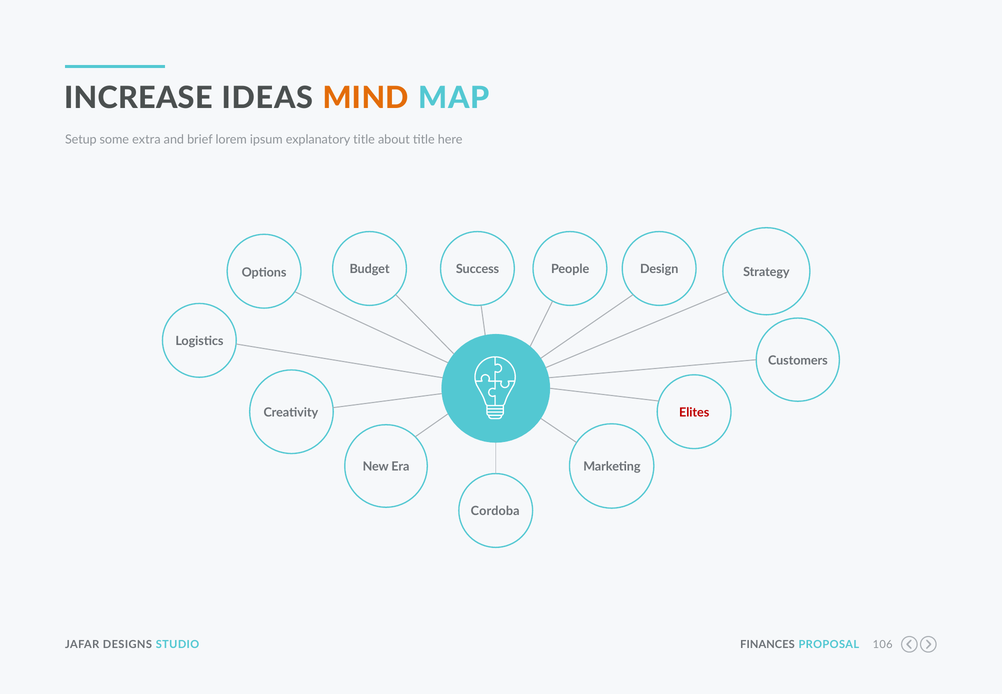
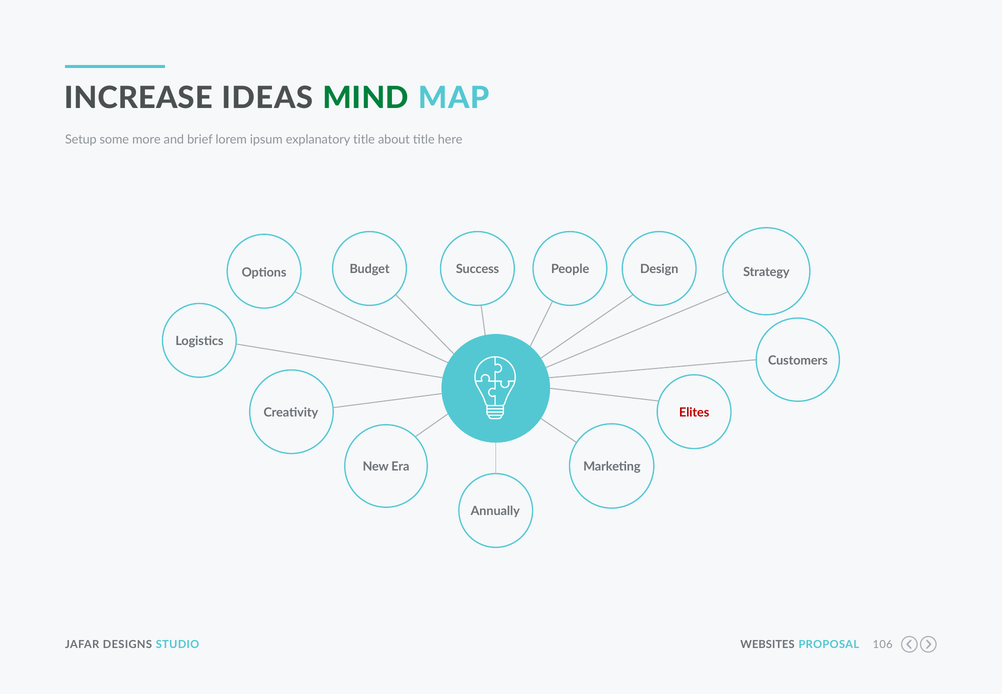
MIND colour: orange -> green
extra: extra -> more
Cordoba: Cordoba -> Annually
FINANCES: FINANCES -> WEBSITES
